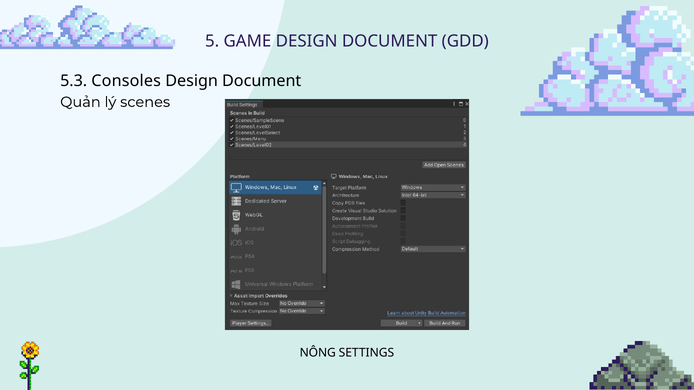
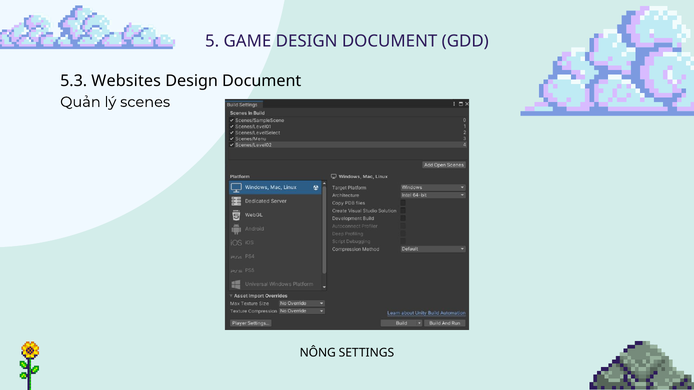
Consoles: Consoles -> Websites
